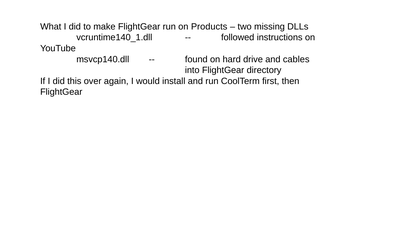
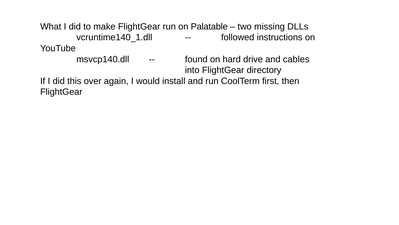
Products: Products -> Palatable
